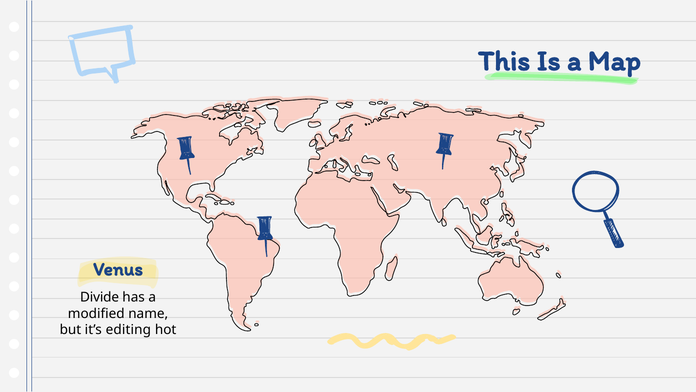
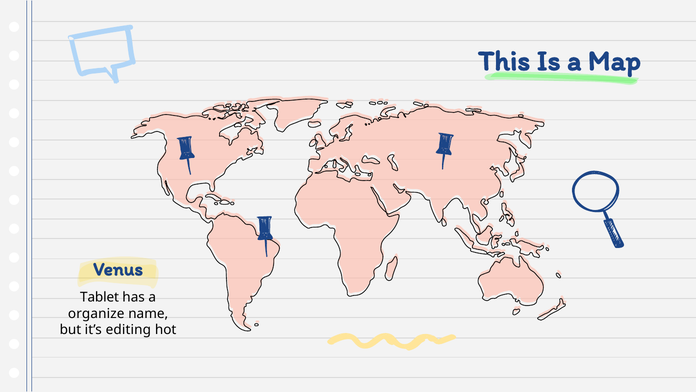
Divide: Divide -> Tablet
modified: modified -> organize
